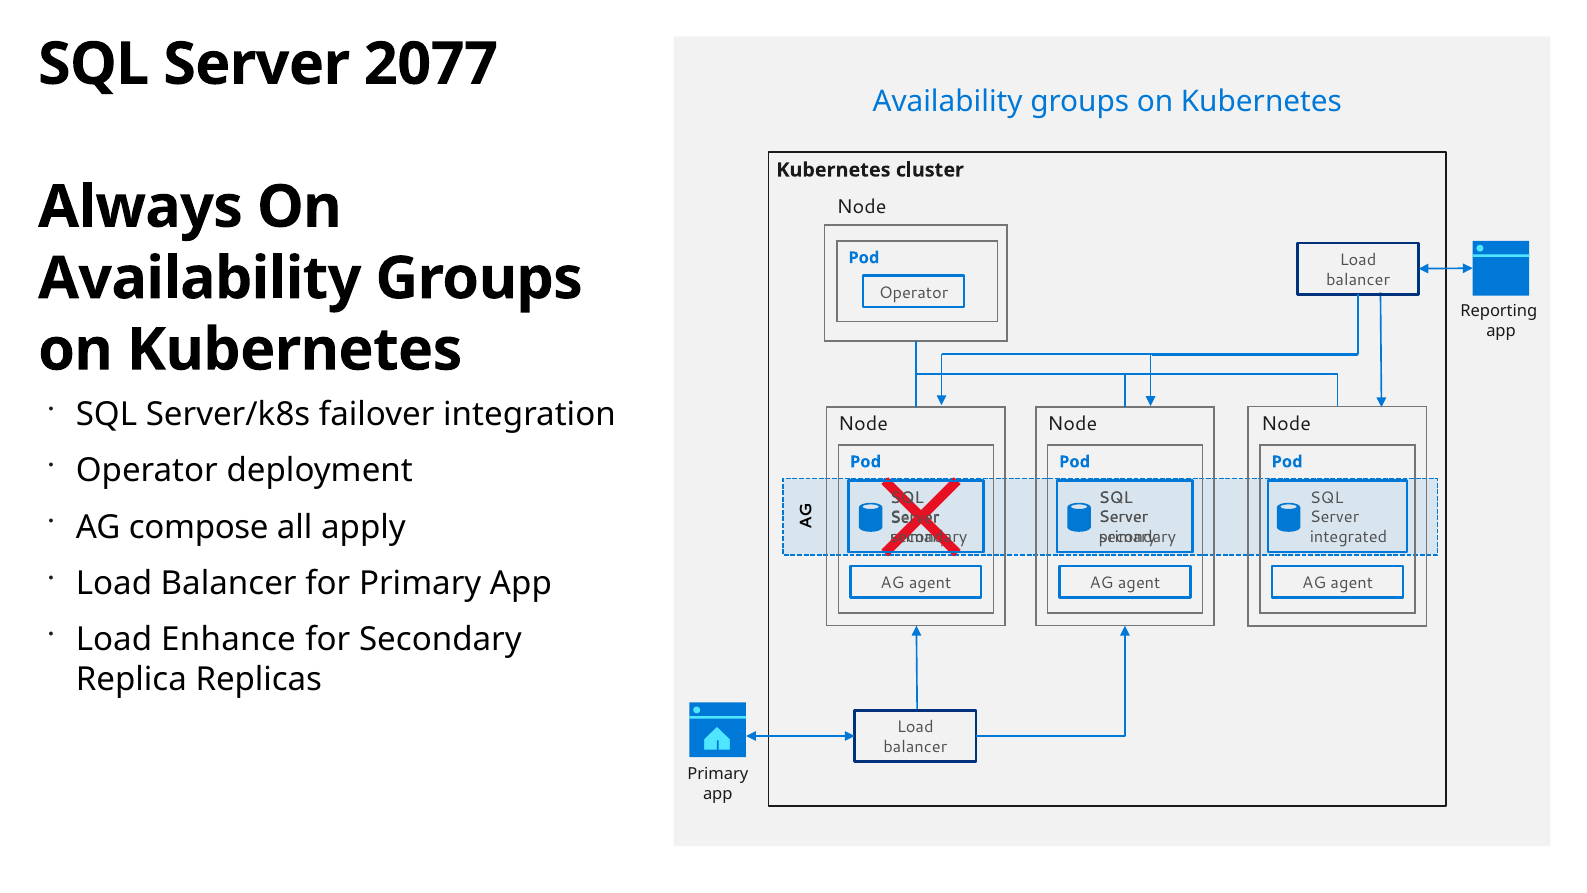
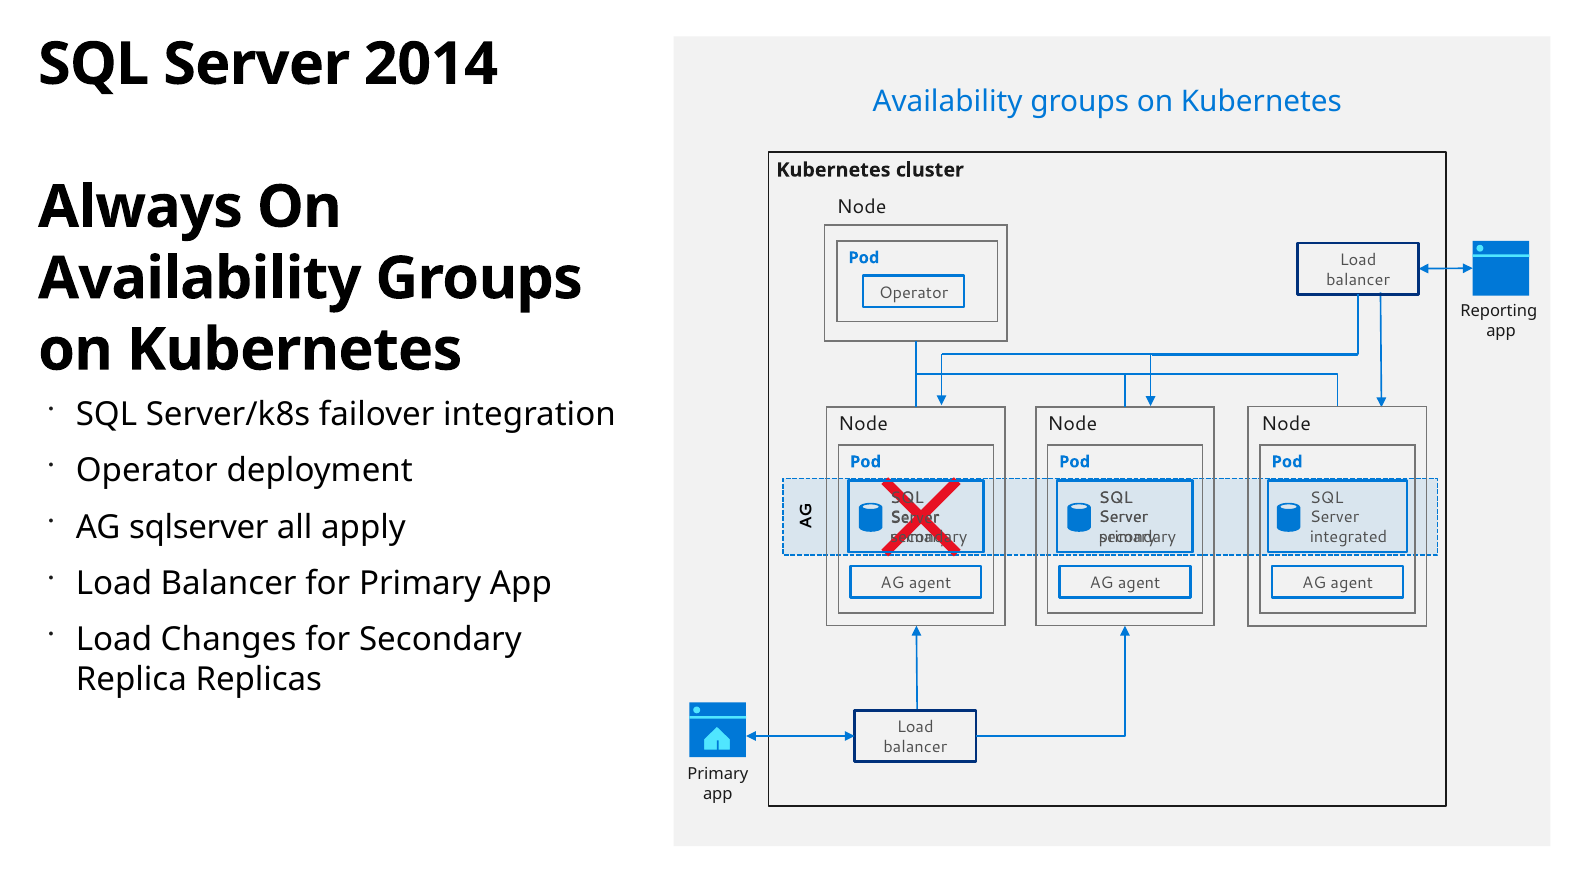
2077: 2077 -> 2014
compose: compose -> sqlserver
Enhance: Enhance -> Changes
